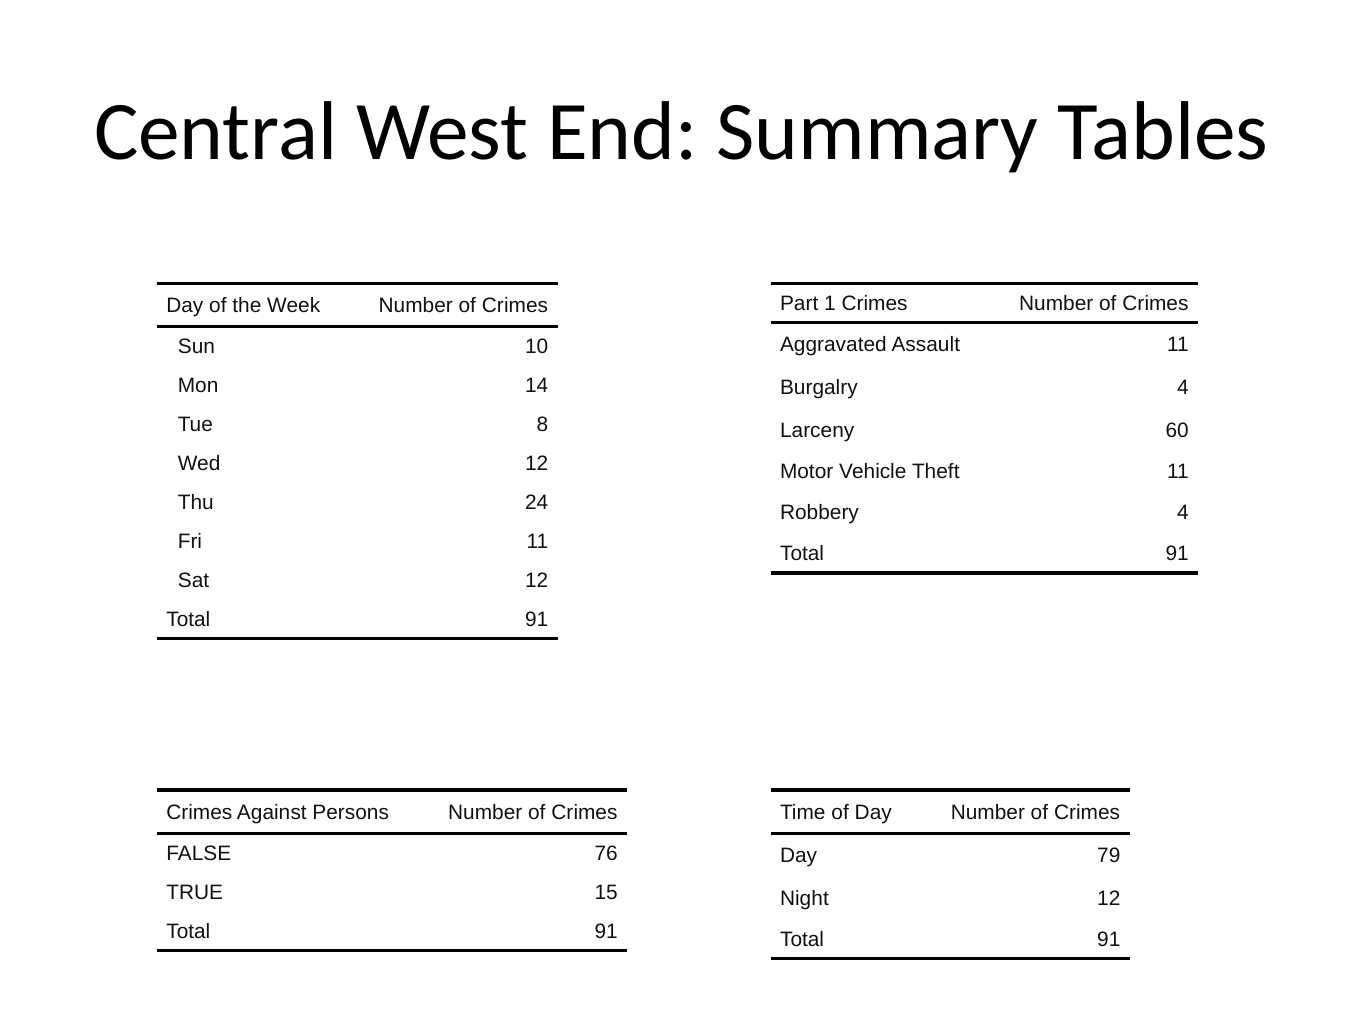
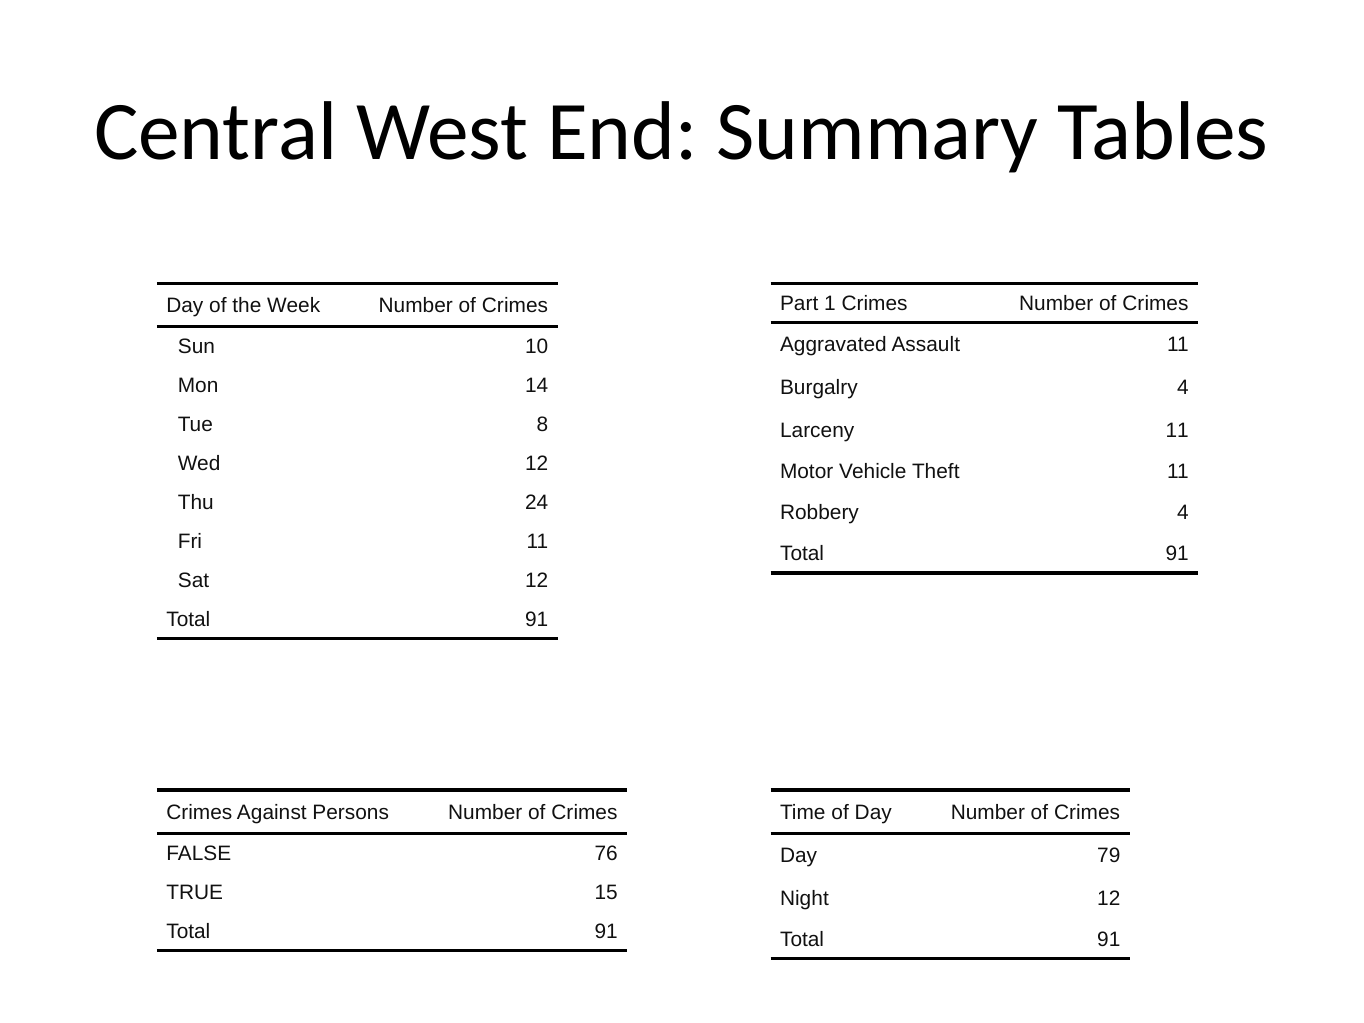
Larceny 60: 60 -> 11
